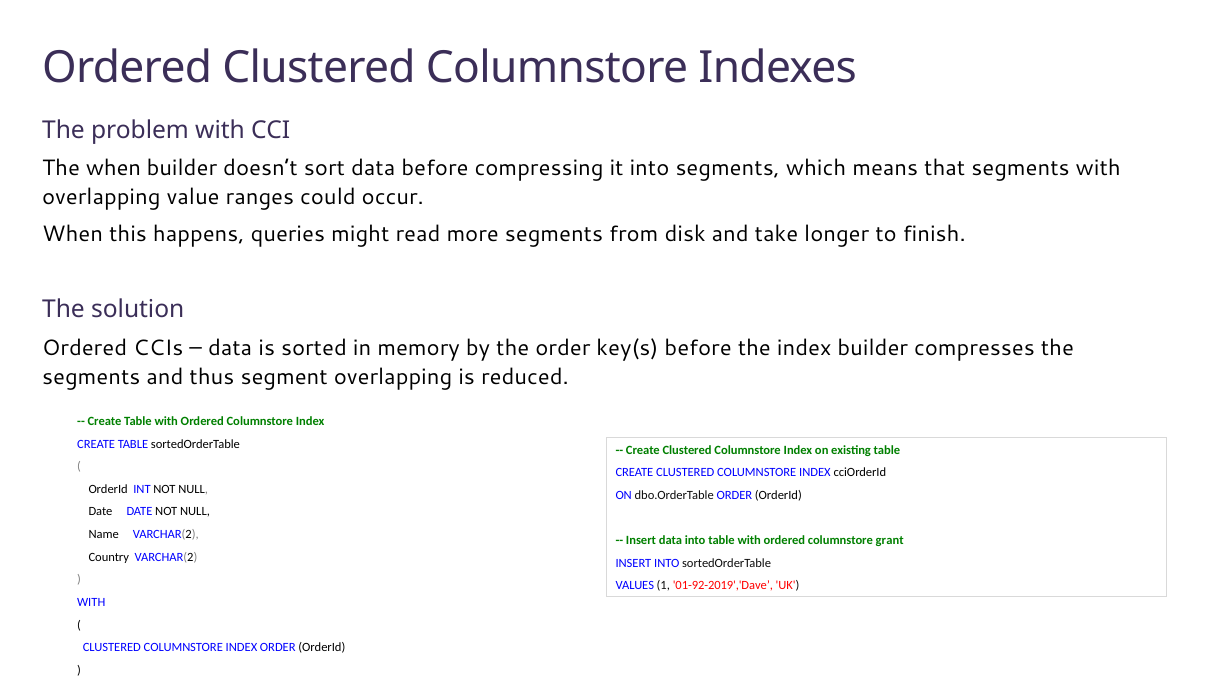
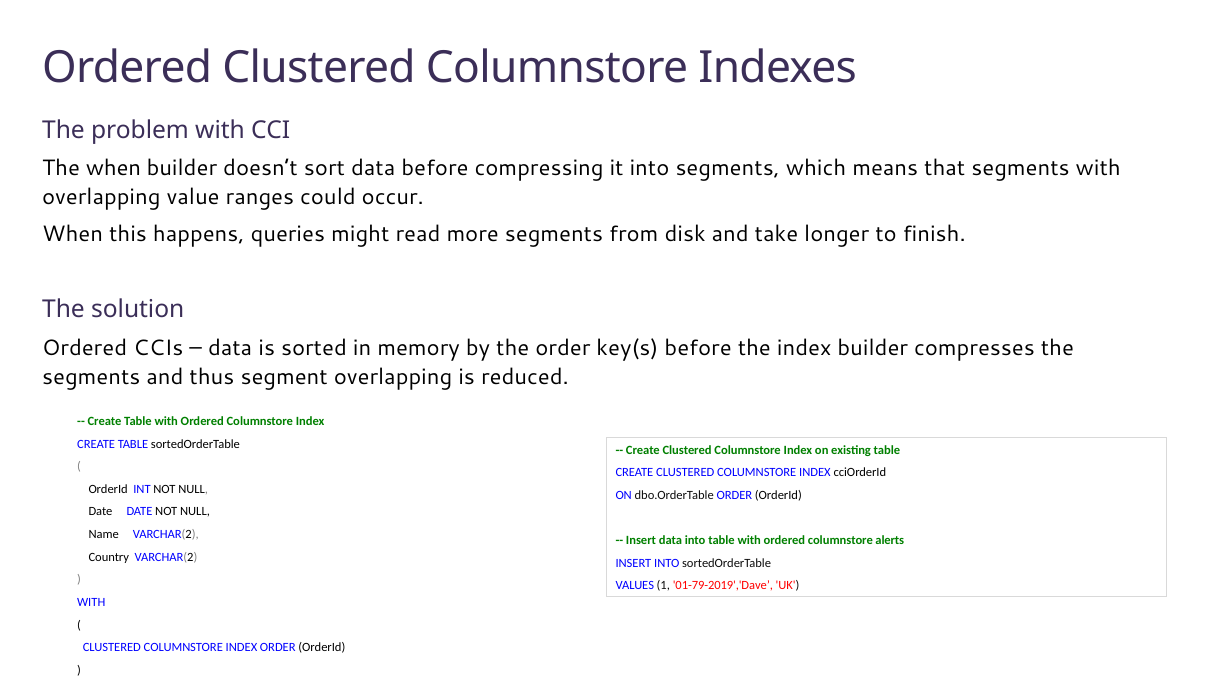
grant: grant -> alerts
01-92-2019','Dave: 01-92-2019','Dave -> 01-79-2019','Dave
